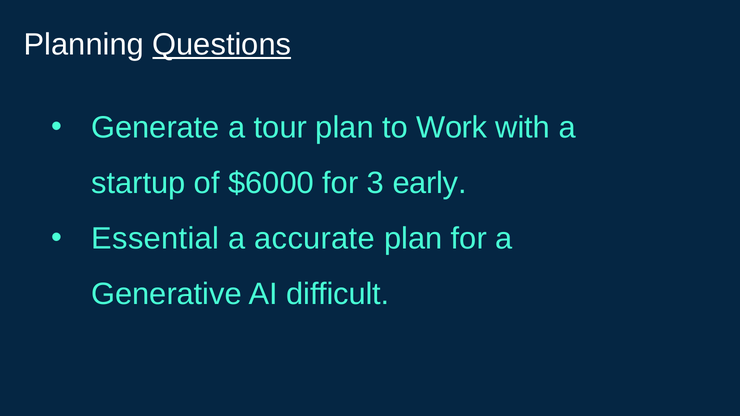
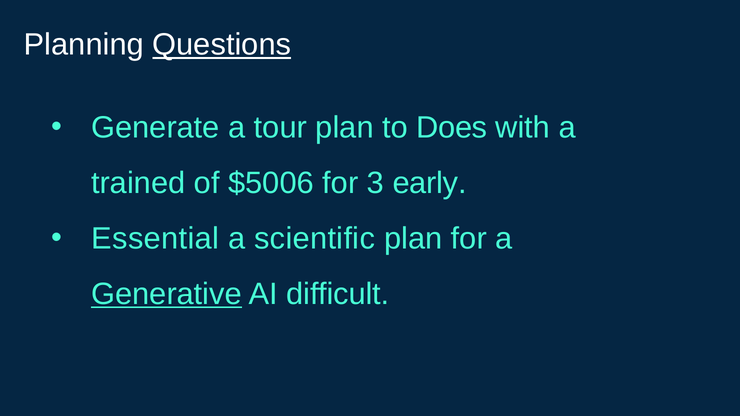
Work: Work -> Does
startup: startup -> trained
$6000: $6000 -> $5006
accurate: accurate -> scientific
Generative underline: none -> present
